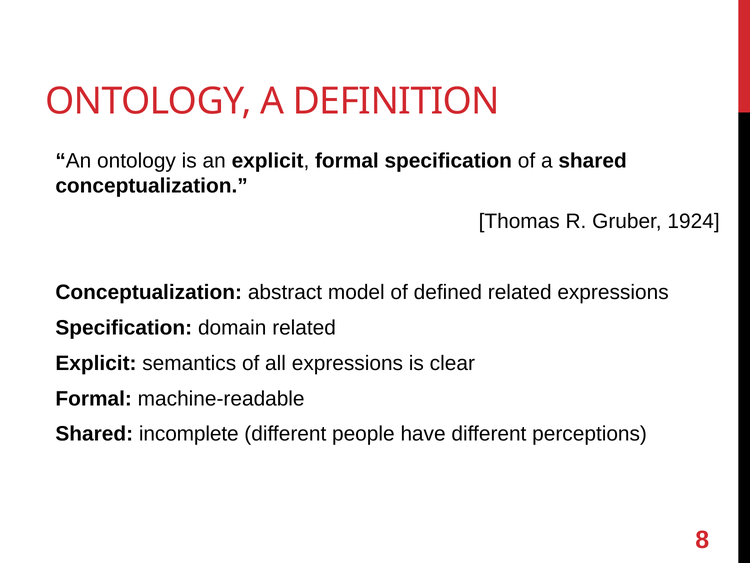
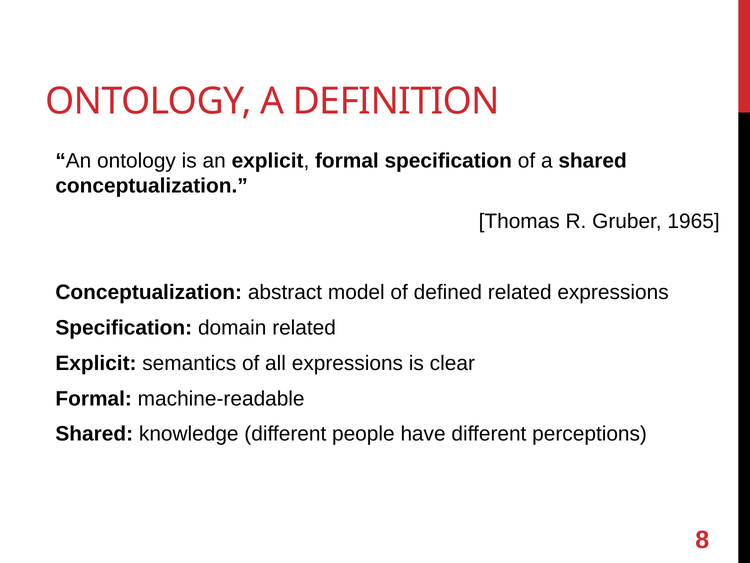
1924: 1924 -> 1965
incomplete: incomplete -> knowledge
